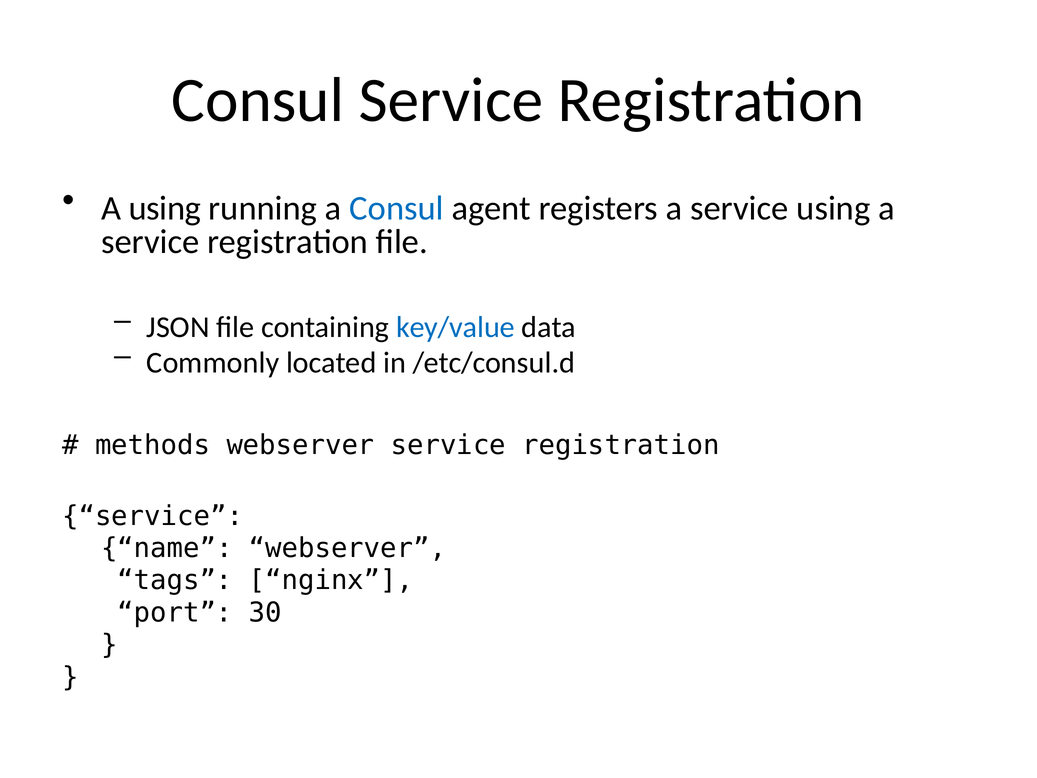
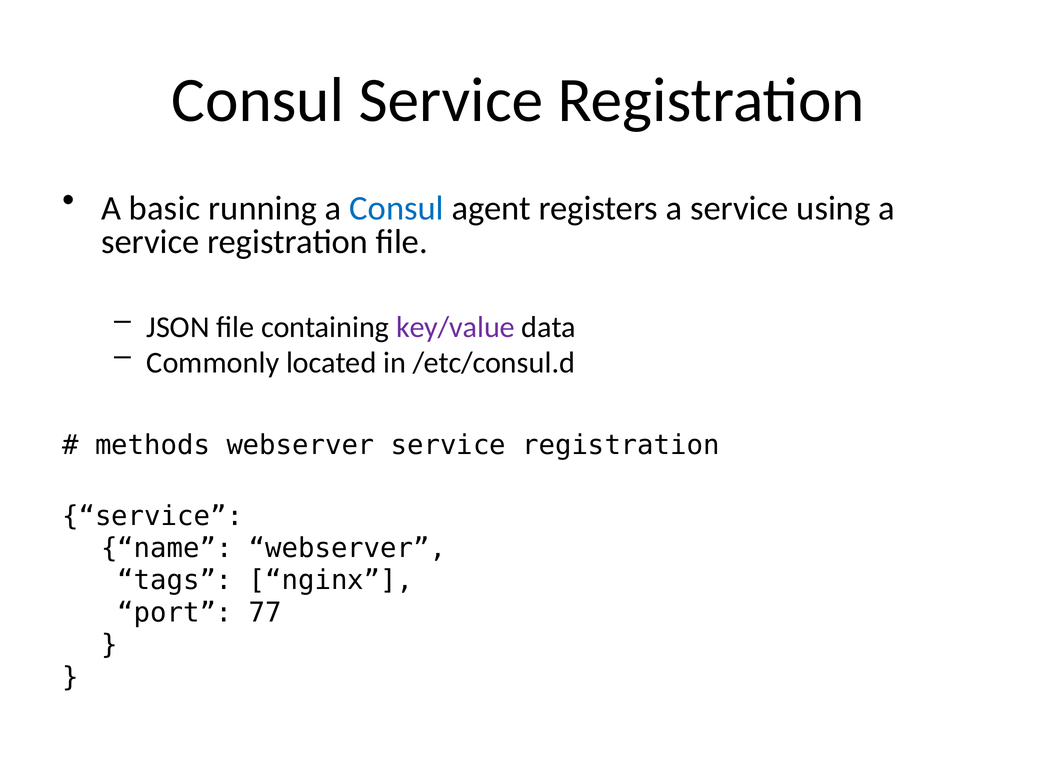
A using: using -> basic
key/value colour: blue -> purple
30: 30 -> 77
